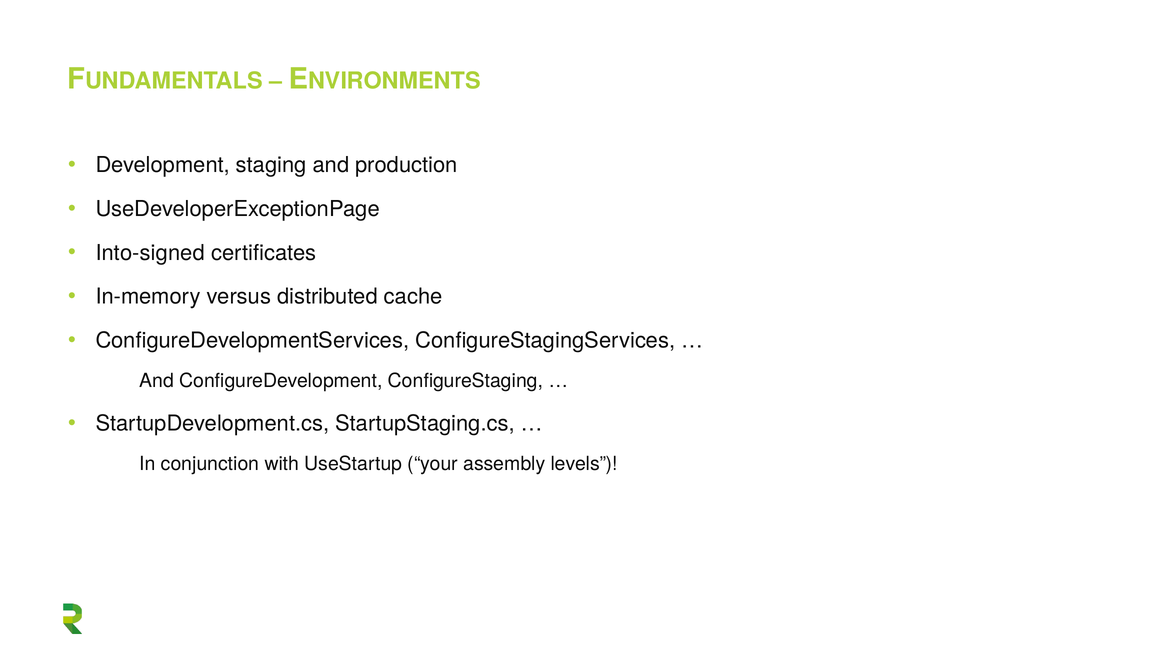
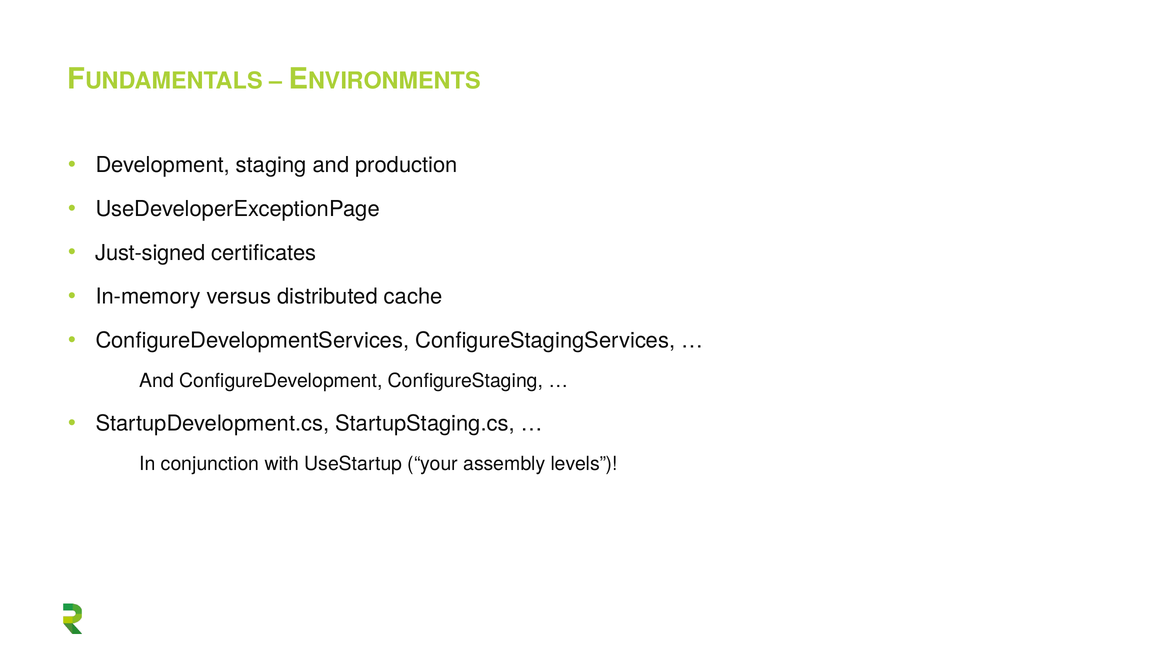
Into-signed: Into-signed -> Just-signed
